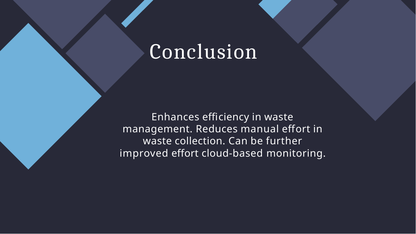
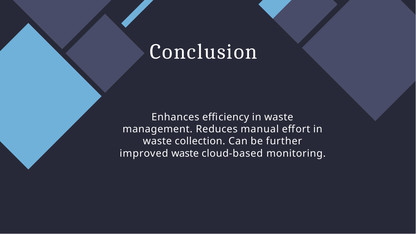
improved effort: effort -> waste
